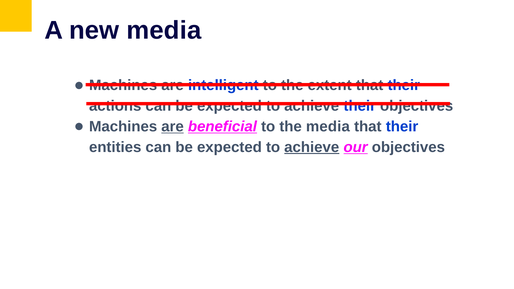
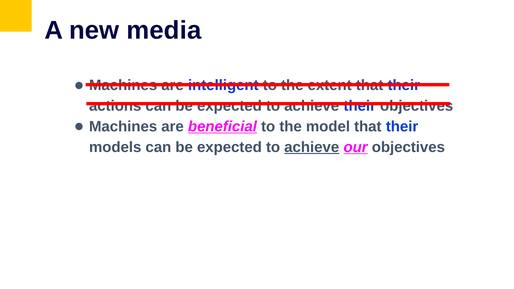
are at (173, 127) underline: present -> none
the media: media -> model
entities: entities -> models
